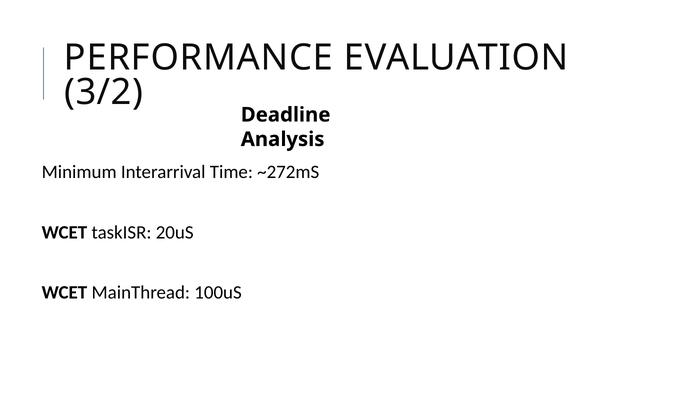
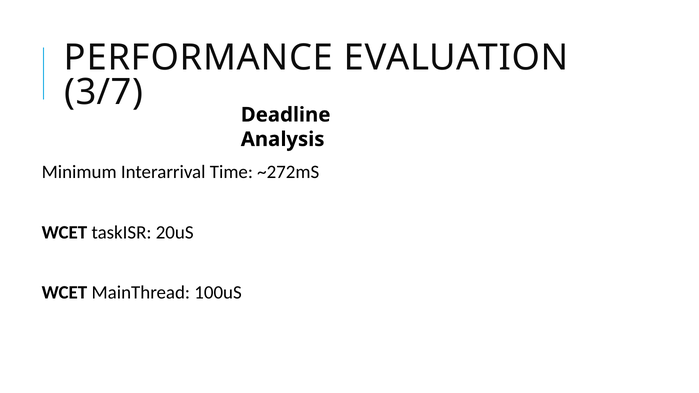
3/2: 3/2 -> 3/7
